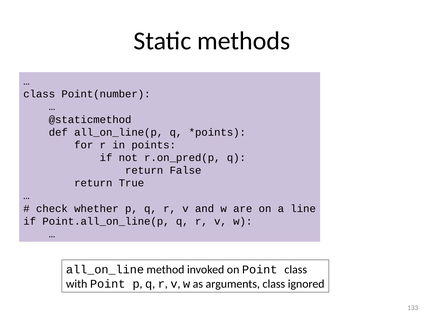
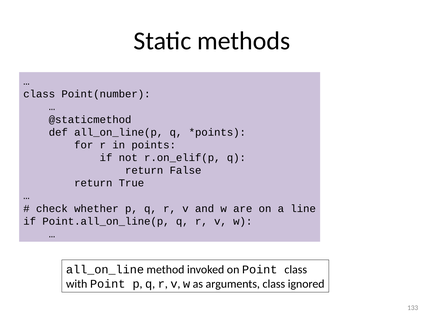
r.on_pred(p: r.on_pred(p -> r.on_elif(p
